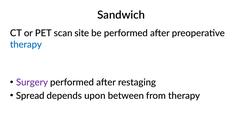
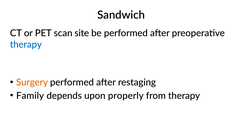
Surgery colour: purple -> orange
Spread: Spread -> Family
between: between -> properly
